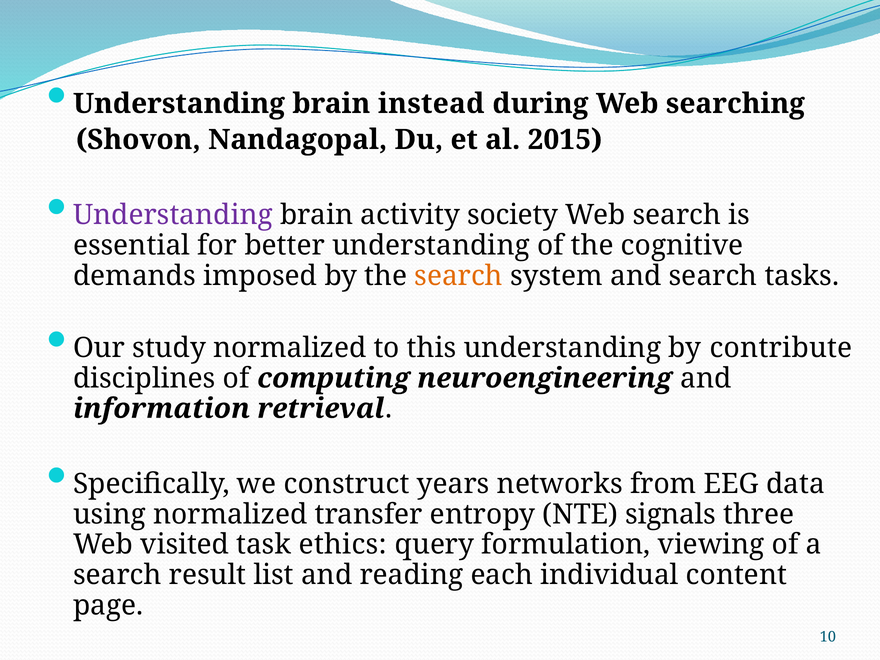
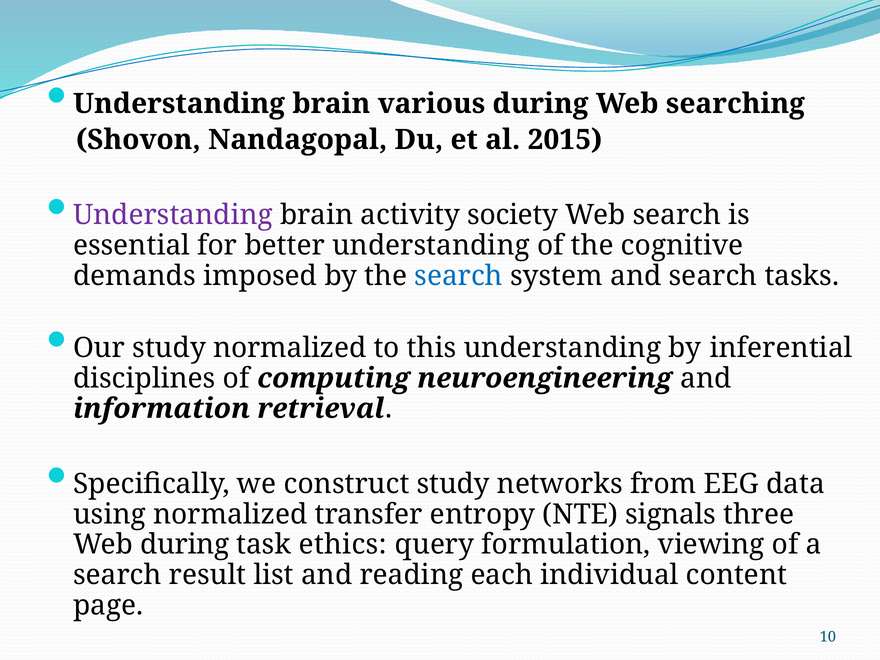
instead: instead -> various
search at (459, 276) colour: orange -> blue
contribute: contribute -> inferential
construct years: years -> study
Web visited: visited -> during
